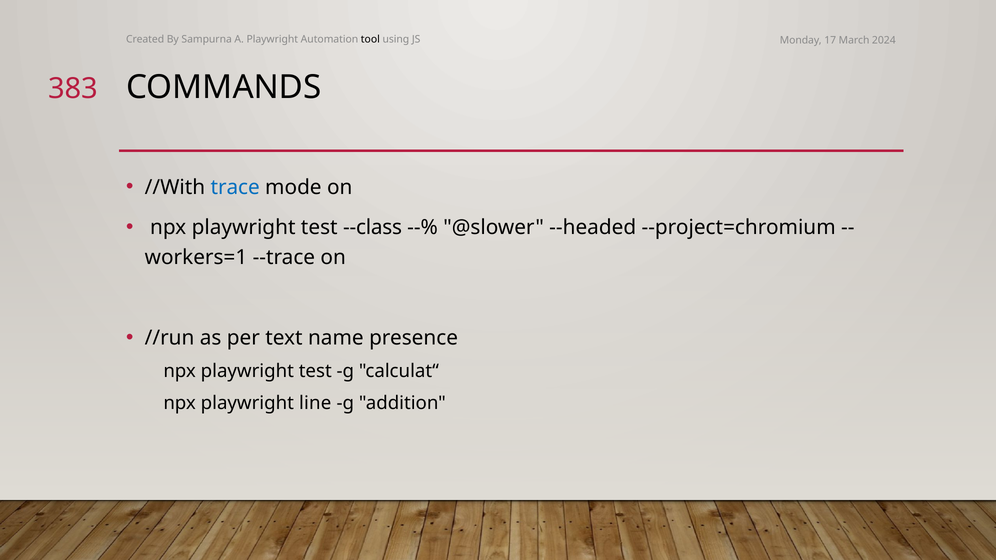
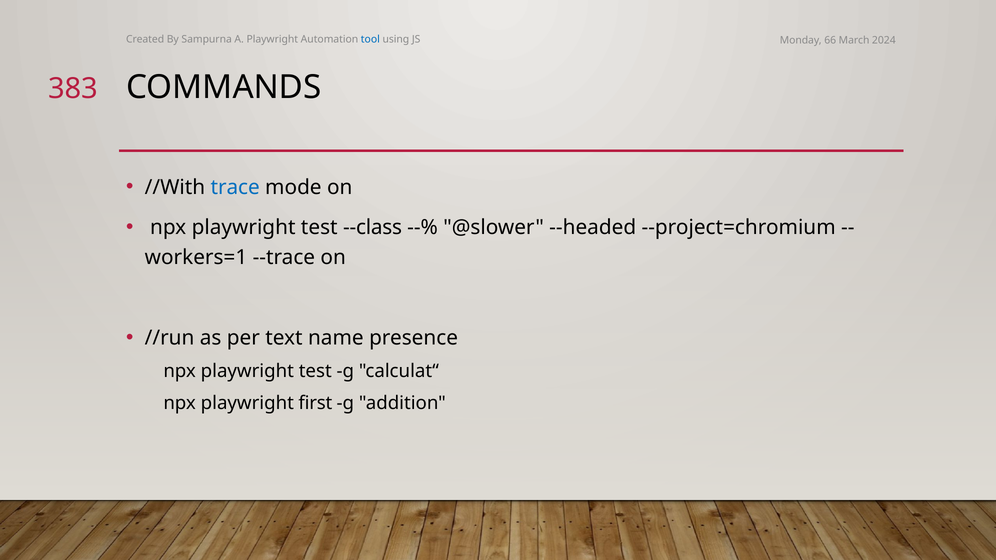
tool colour: black -> blue
17: 17 -> 66
line: line -> first
